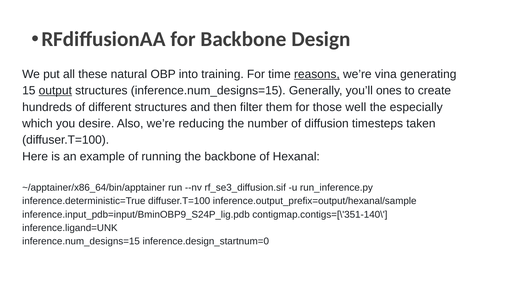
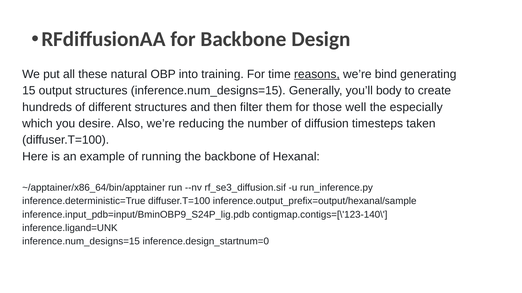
vina: vina -> bind
output underline: present -> none
ones: ones -> body
contigmap.contigs=[\'351-140\: contigmap.contigs=[\'351-140\ -> contigmap.contigs=[\'123-140\
